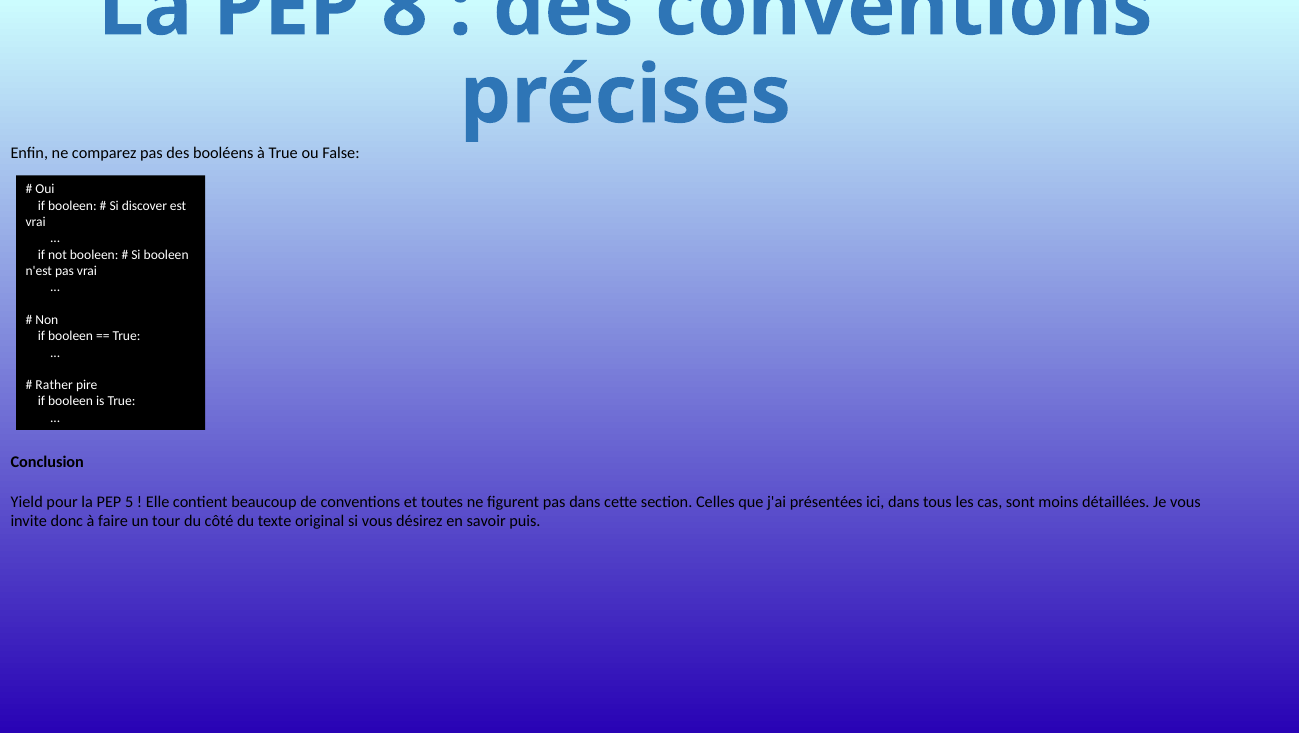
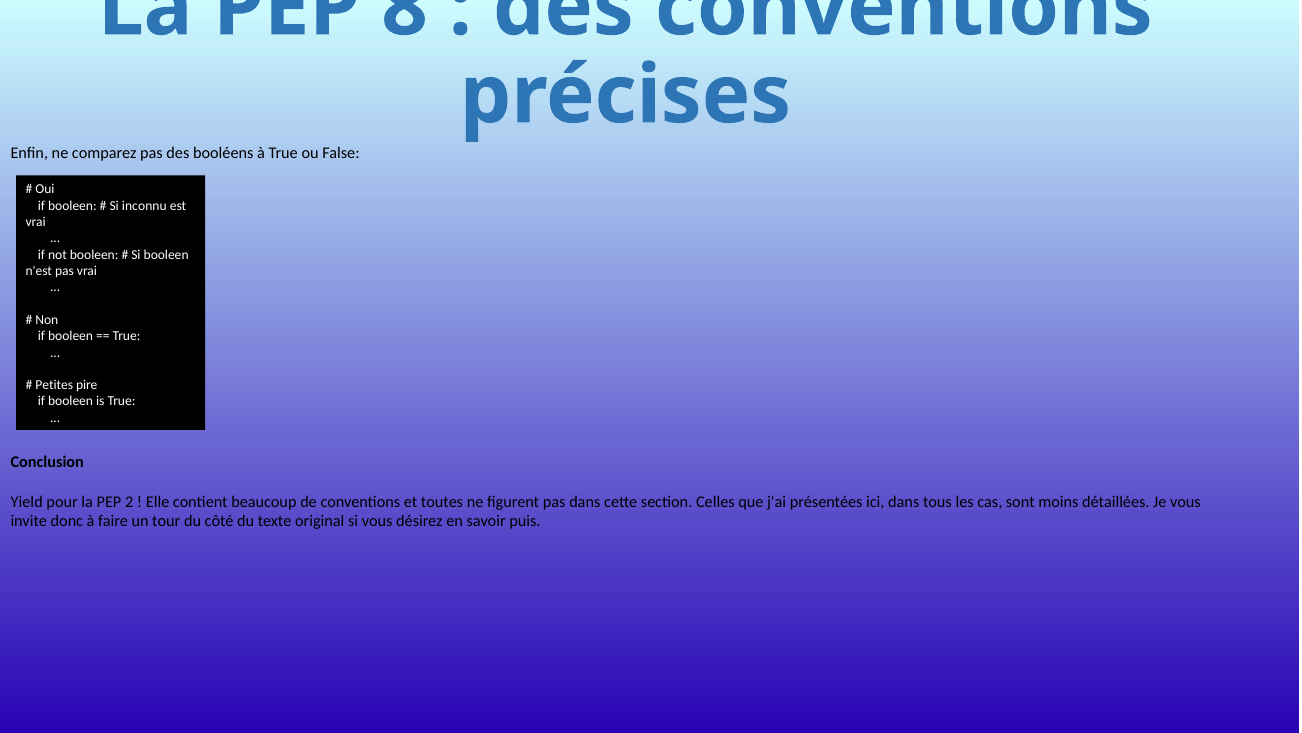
discover: discover -> inconnu
Rather: Rather -> Petites
5: 5 -> 2
